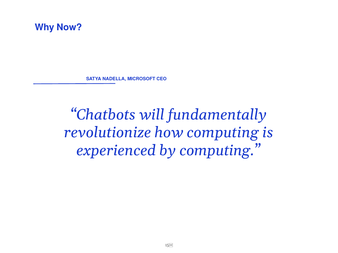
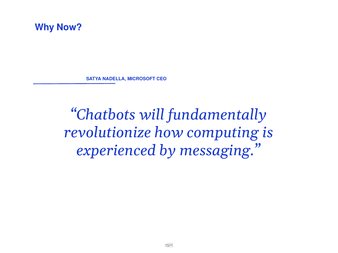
by computing: computing -> messaging
